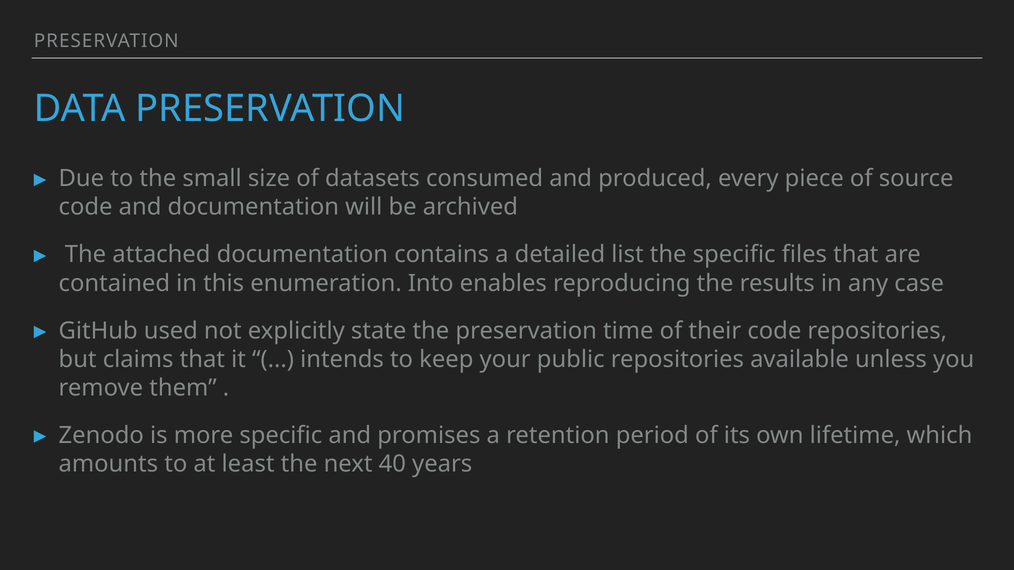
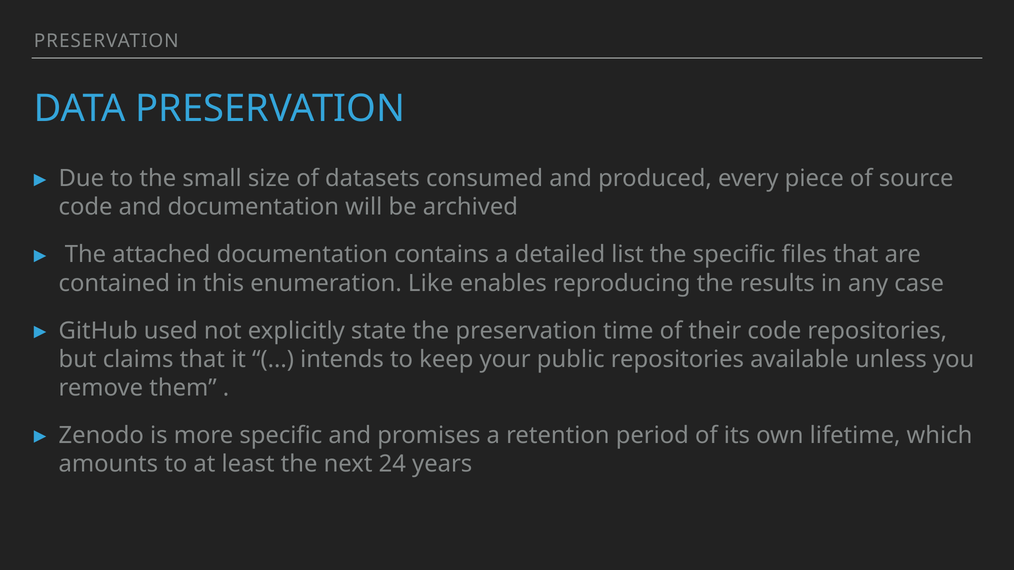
Into: Into -> Like
40: 40 -> 24
